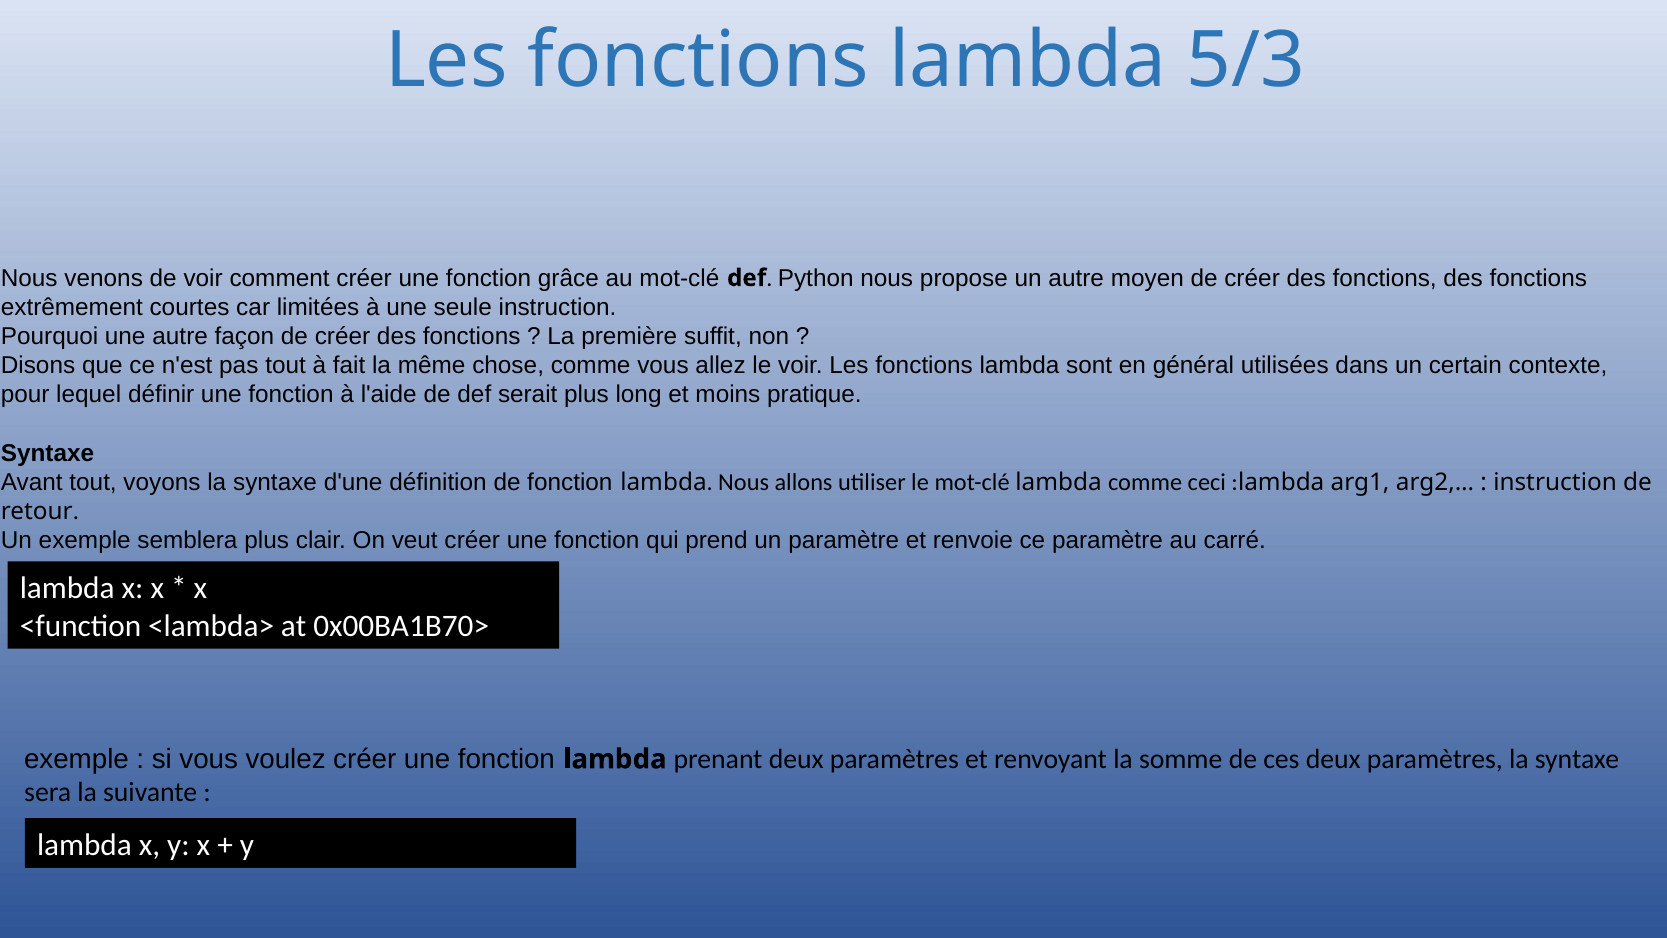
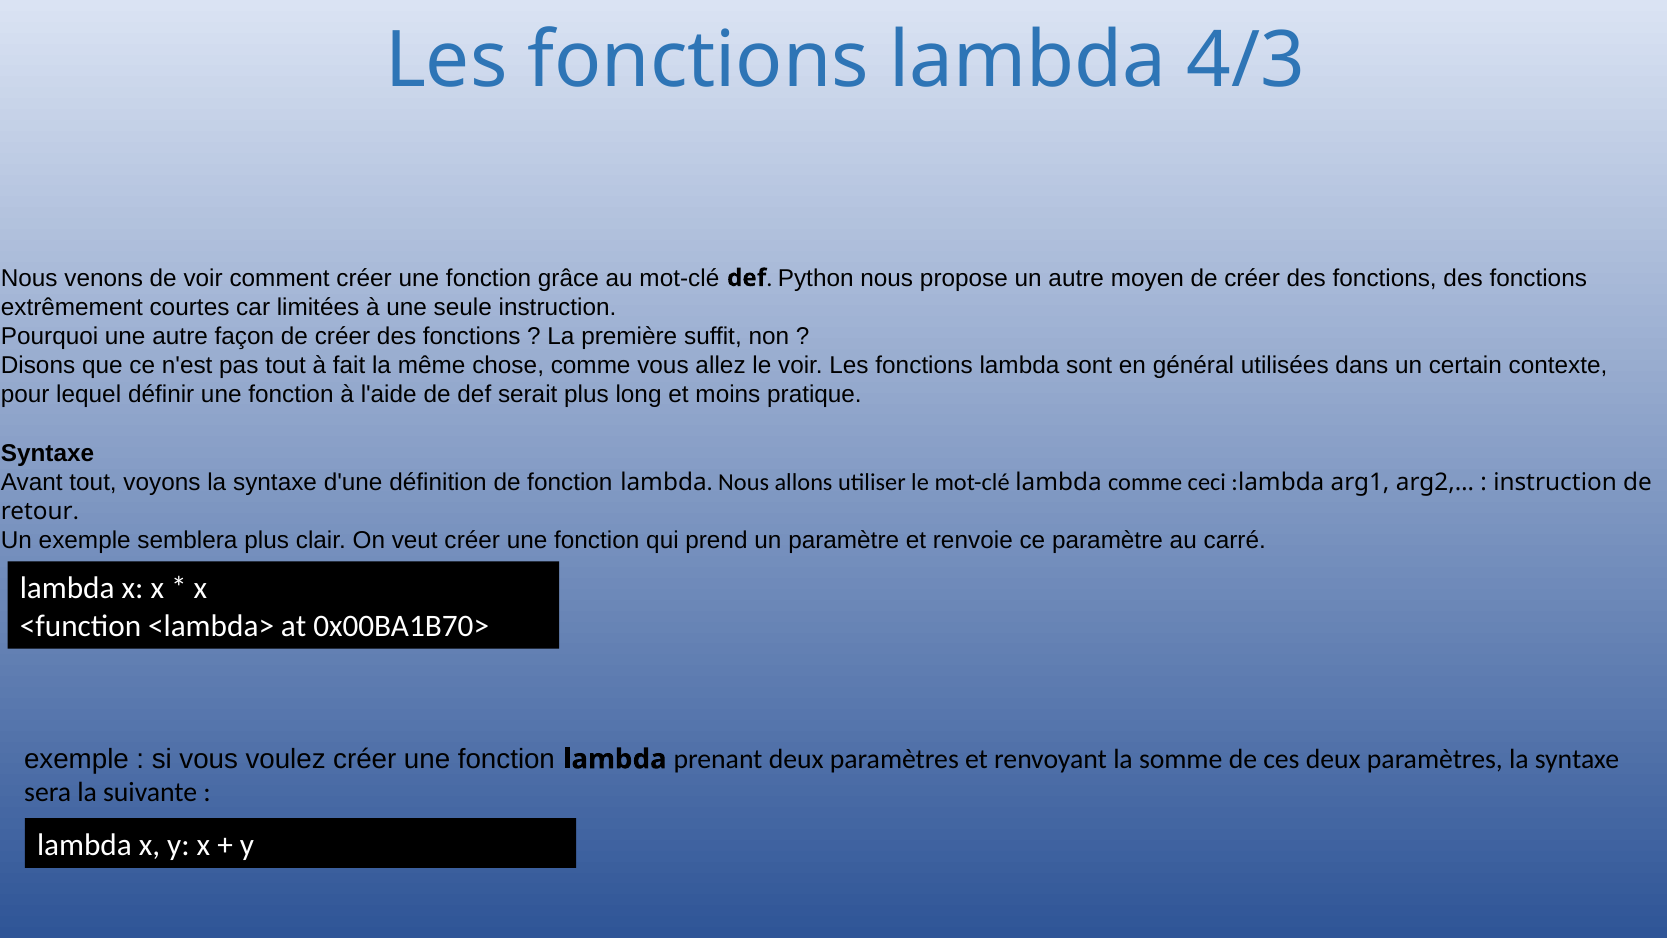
5/3: 5/3 -> 4/3
